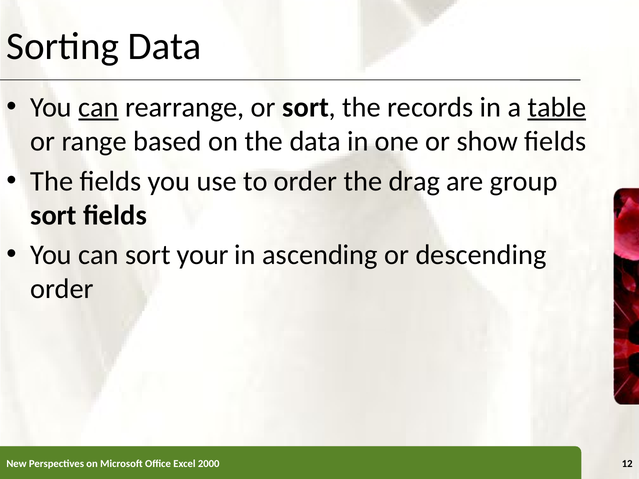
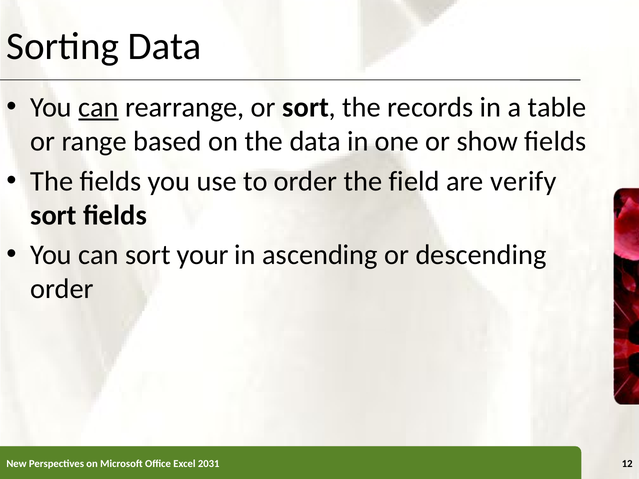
table underline: present -> none
drag: drag -> field
group: group -> verify
2000: 2000 -> 2031
